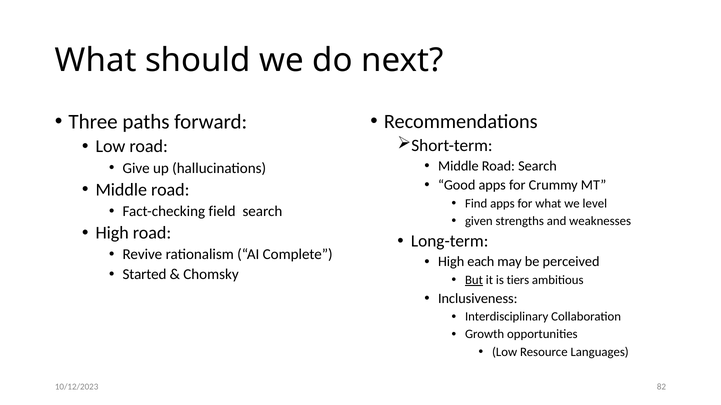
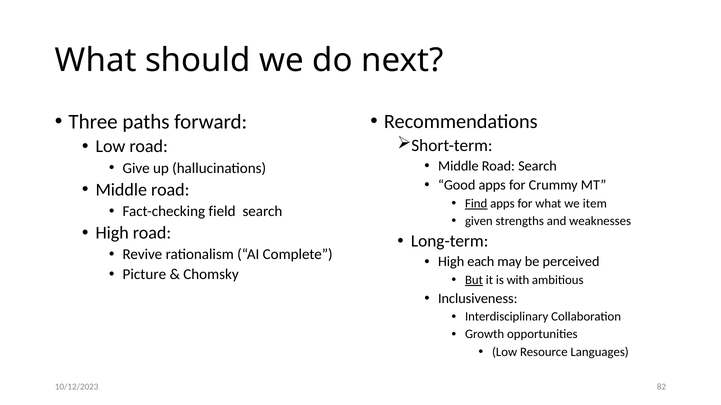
Find underline: none -> present
level: level -> item
Started: Started -> Picture
tiers: tiers -> with
